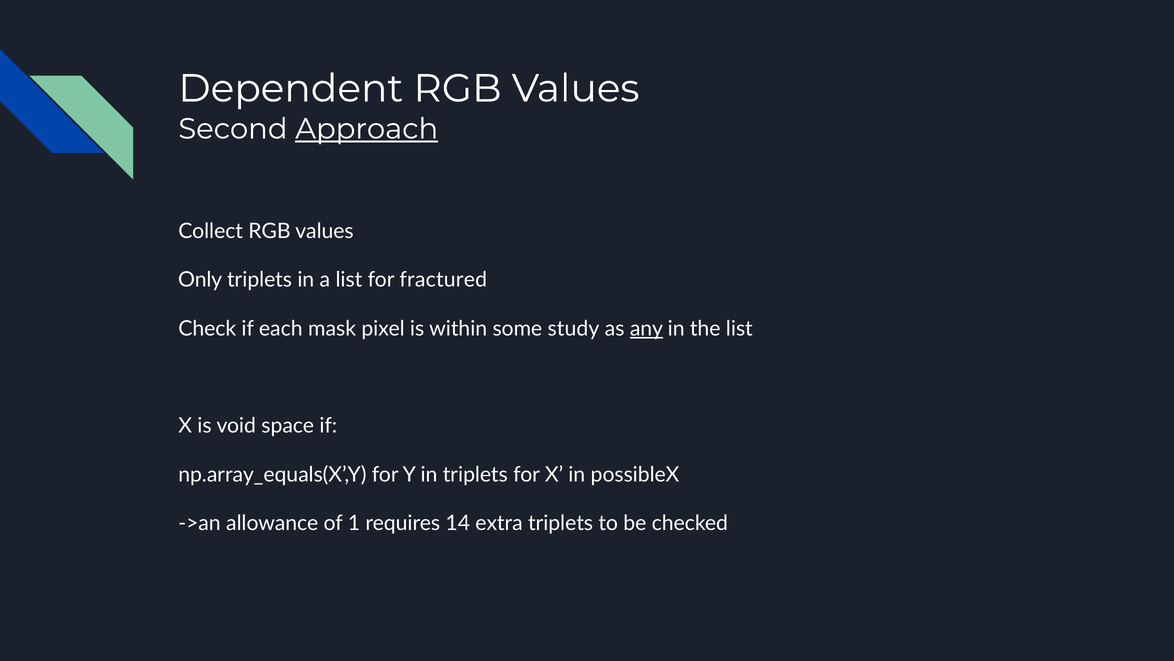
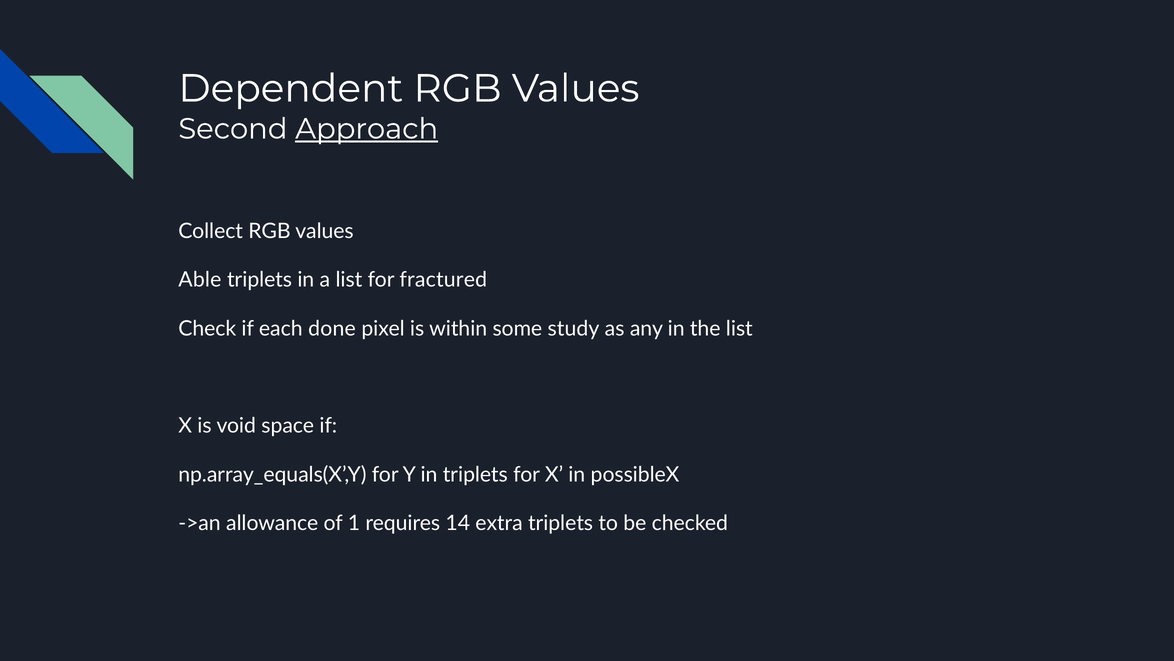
Only: Only -> Able
mask: mask -> done
any underline: present -> none
